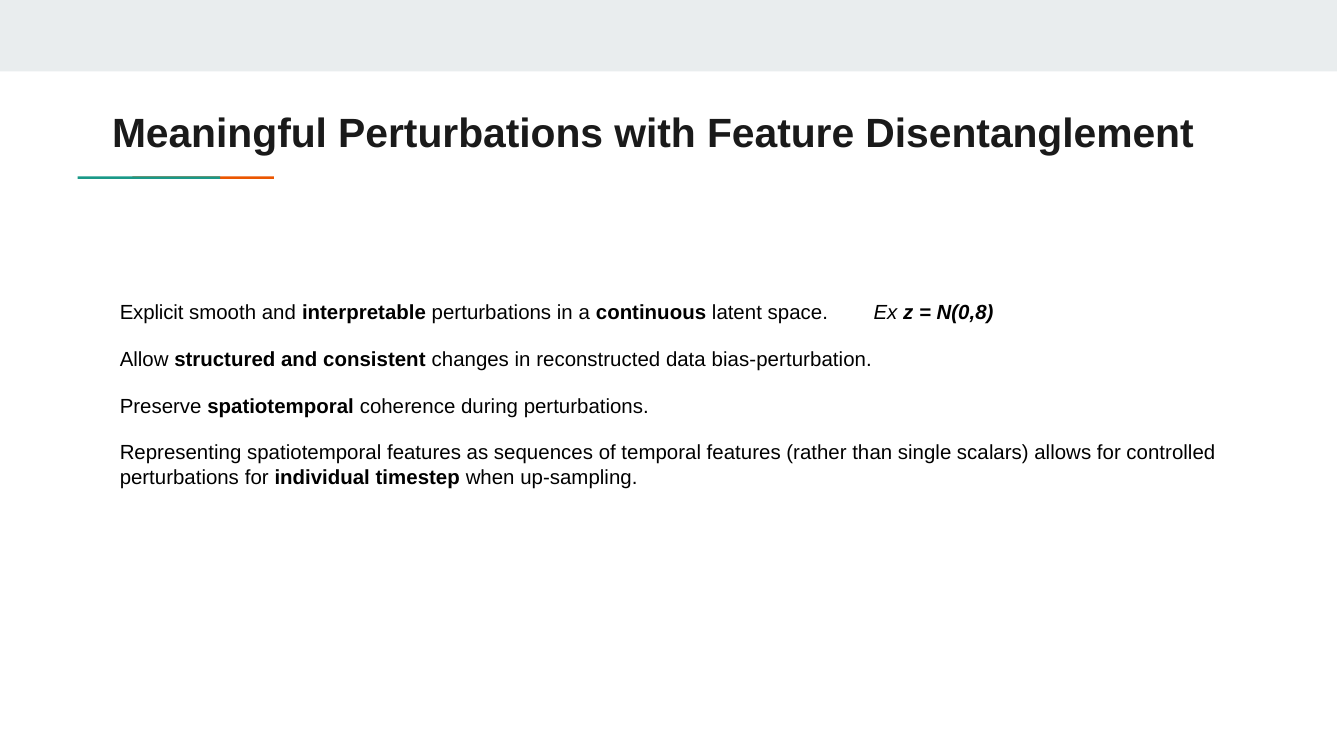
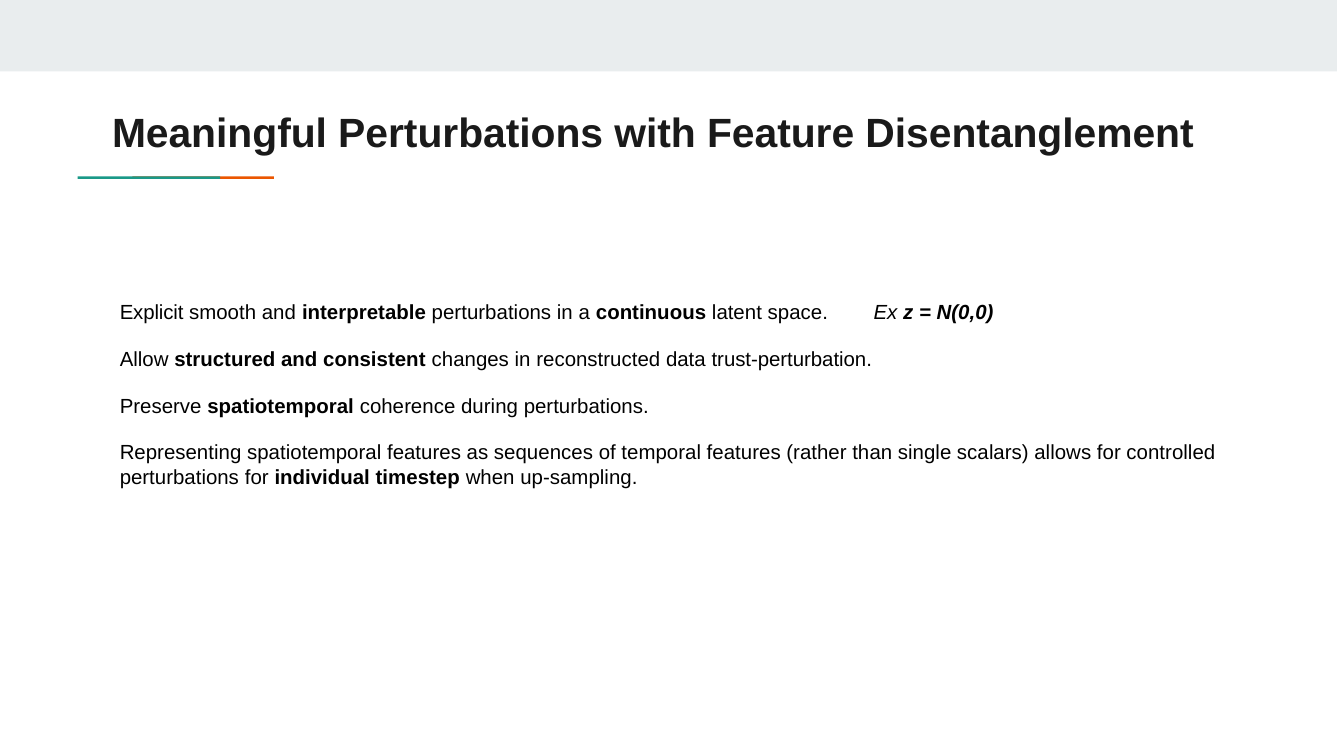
N(0,8: N(0,8 -> N(0,0
bias-perturbation: bias-perturbation -> trust-perturbation
